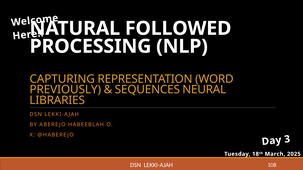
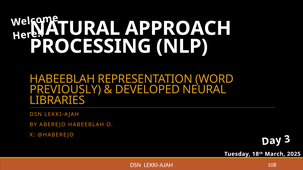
FOLLOWED: FOLLOWED -> APPROACH
CAPTURING at (62, 79): CAPTURING -> HABEEBLAH
SEQUENCES: SEQUENCES -> DEVELOPED
